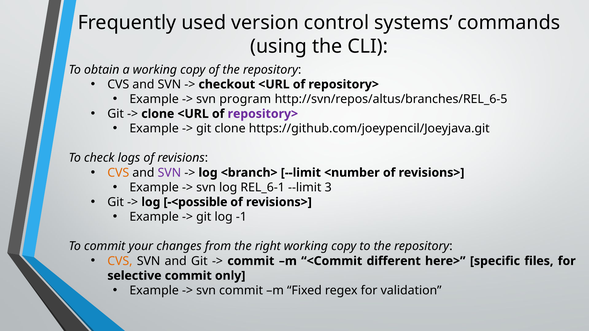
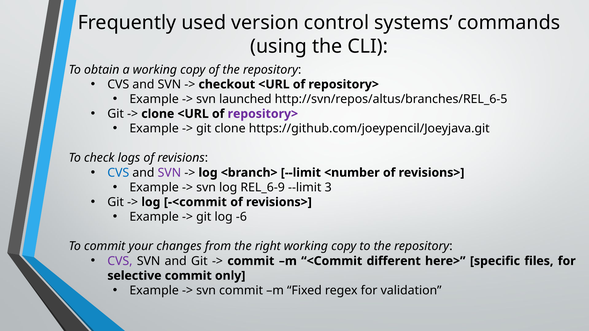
program: program -> launched
CVS at (118, 173) colour: orange -> blue
REL_6-1: REL_6-1 -> REL_6-9
-<possible: -<possible -> -<commit
-1: -1 -> -6
CVS at (120, 261) colour: orange -> purple
